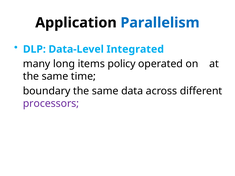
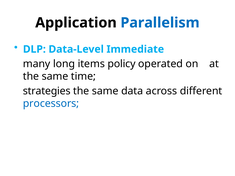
Integrated: Integrated -> Immediate
boundary: boundary -> strategies
processors colour: purple -> blue
